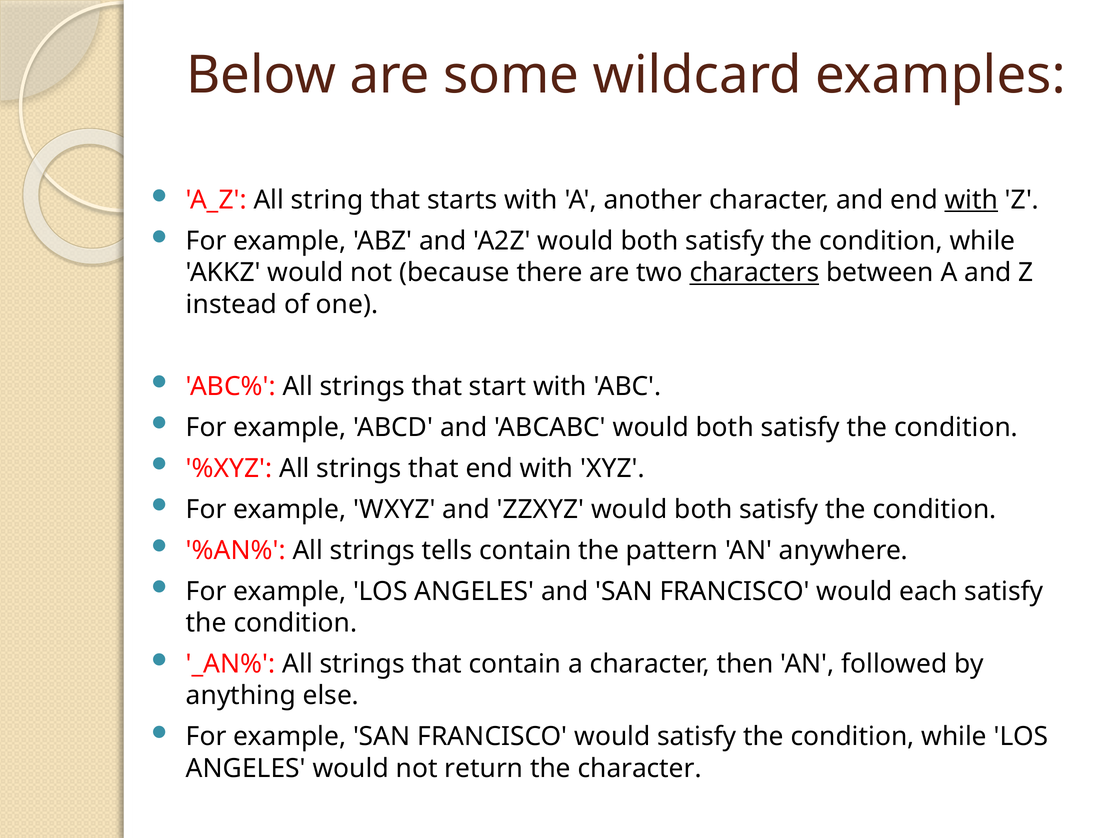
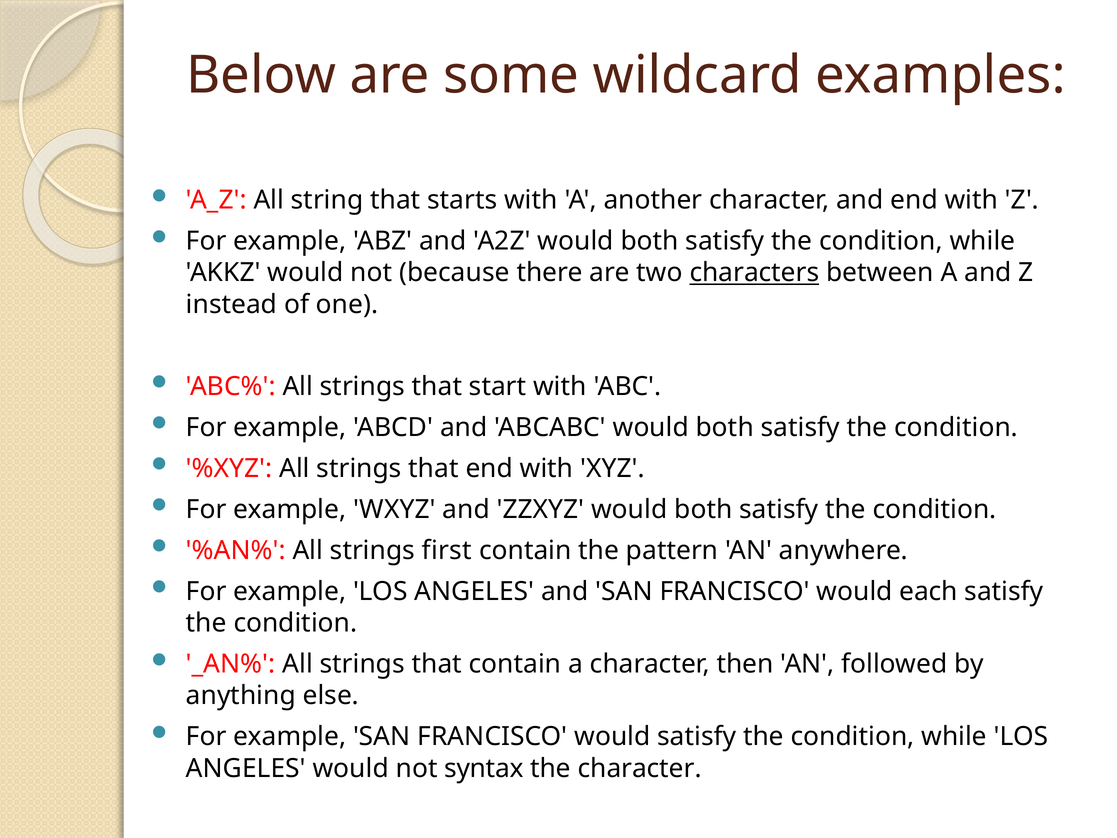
with at (971, 200) underline: present -> none
tells: tells -> first
return: return -> syntax
